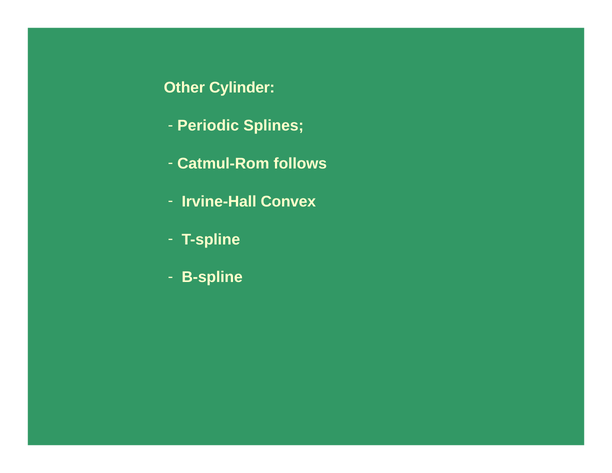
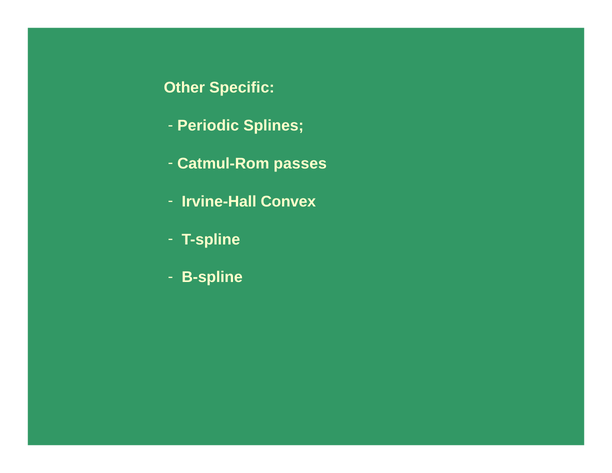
Cylinder: Cylinder -> Specific
follows: follows -> passes
